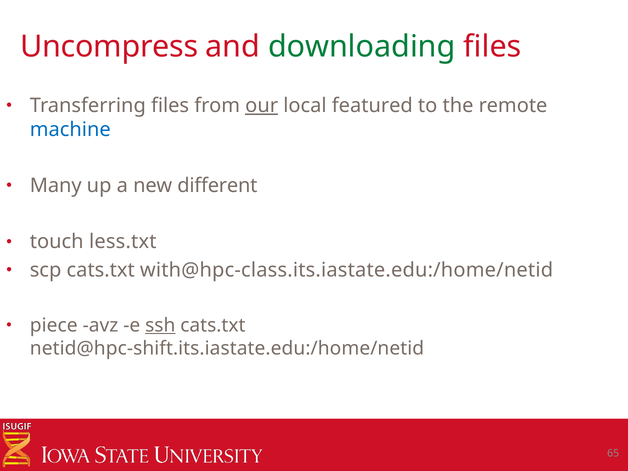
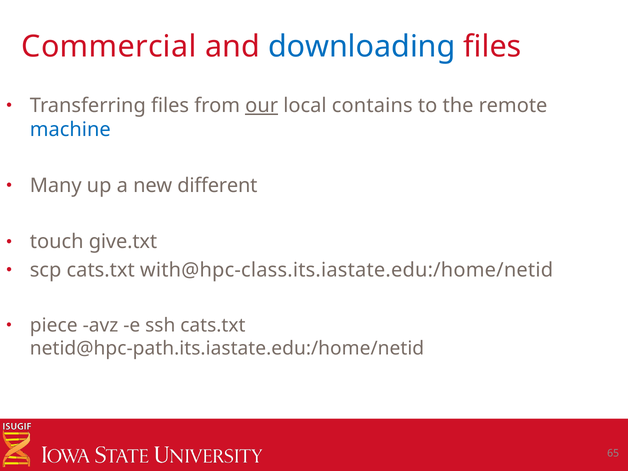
Uncompress: Uncompress -> Commercial
downloading colour: green -> blue
featured: featured -> contains
less.txt: less.txt -> give.txt
ssh underline: present -> none
netid@hpc-shift.its.iastate.edu:/home/netid: netid@hpc-shift.its.iastate.edu:/home/netid -> netid@hpc-path.its.iastate.edu:/home/netid
